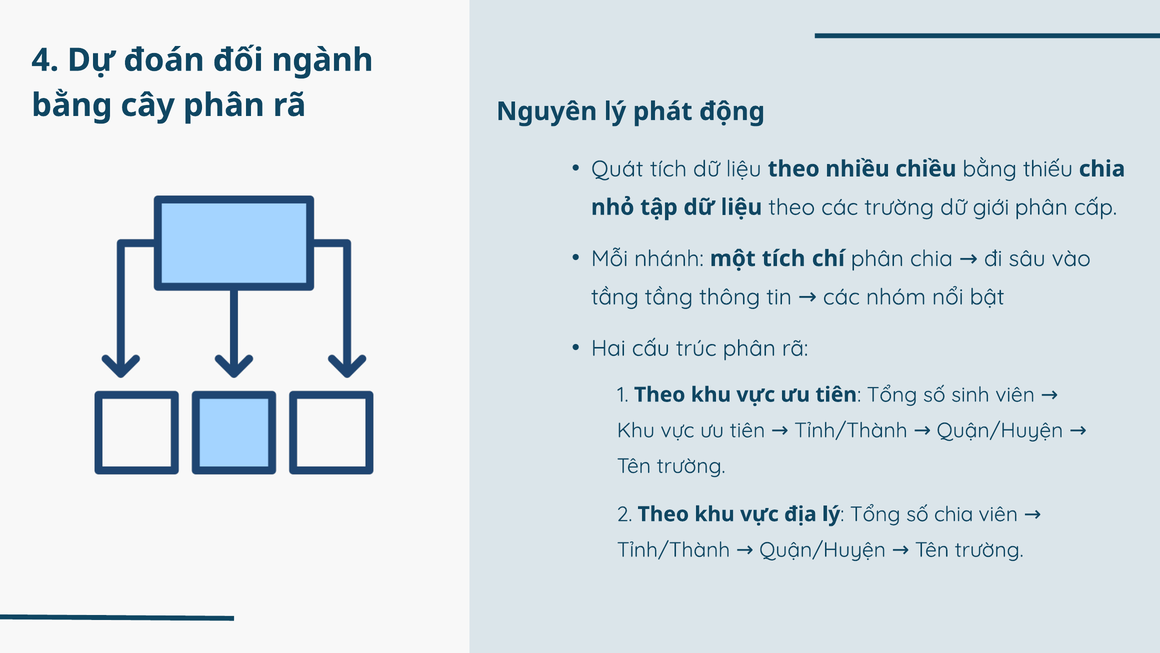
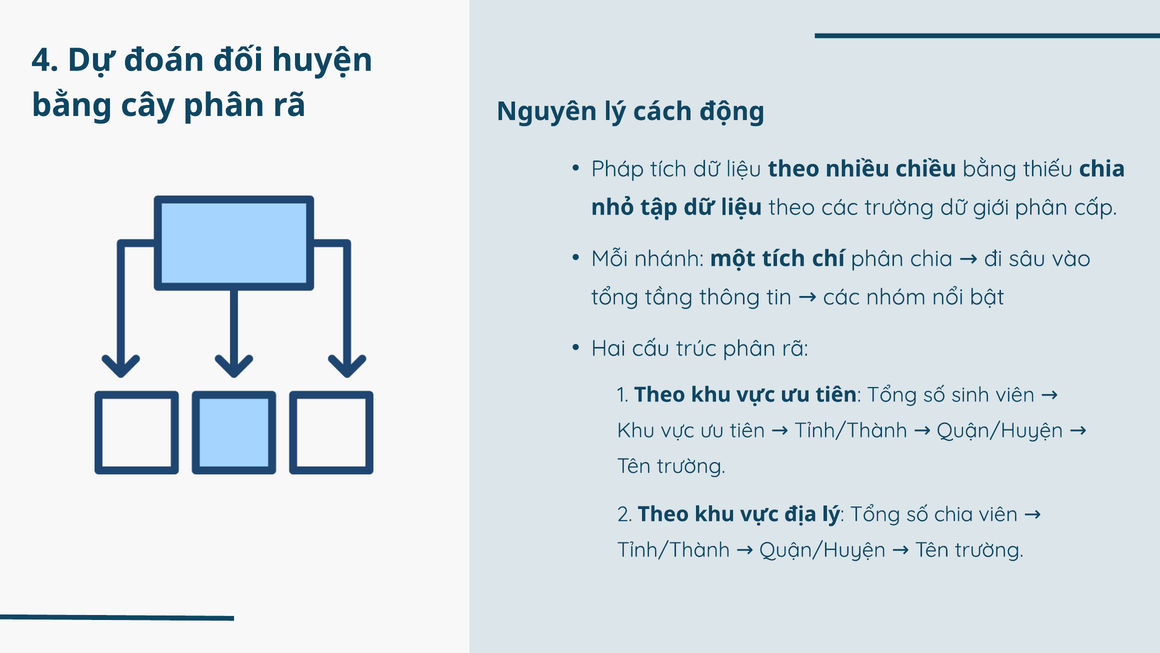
ngành: ngành -> huyện
phát: phát -> cách
Quát: Quát -> Pháp
tầng at (615, 297): tầng -> tổng
